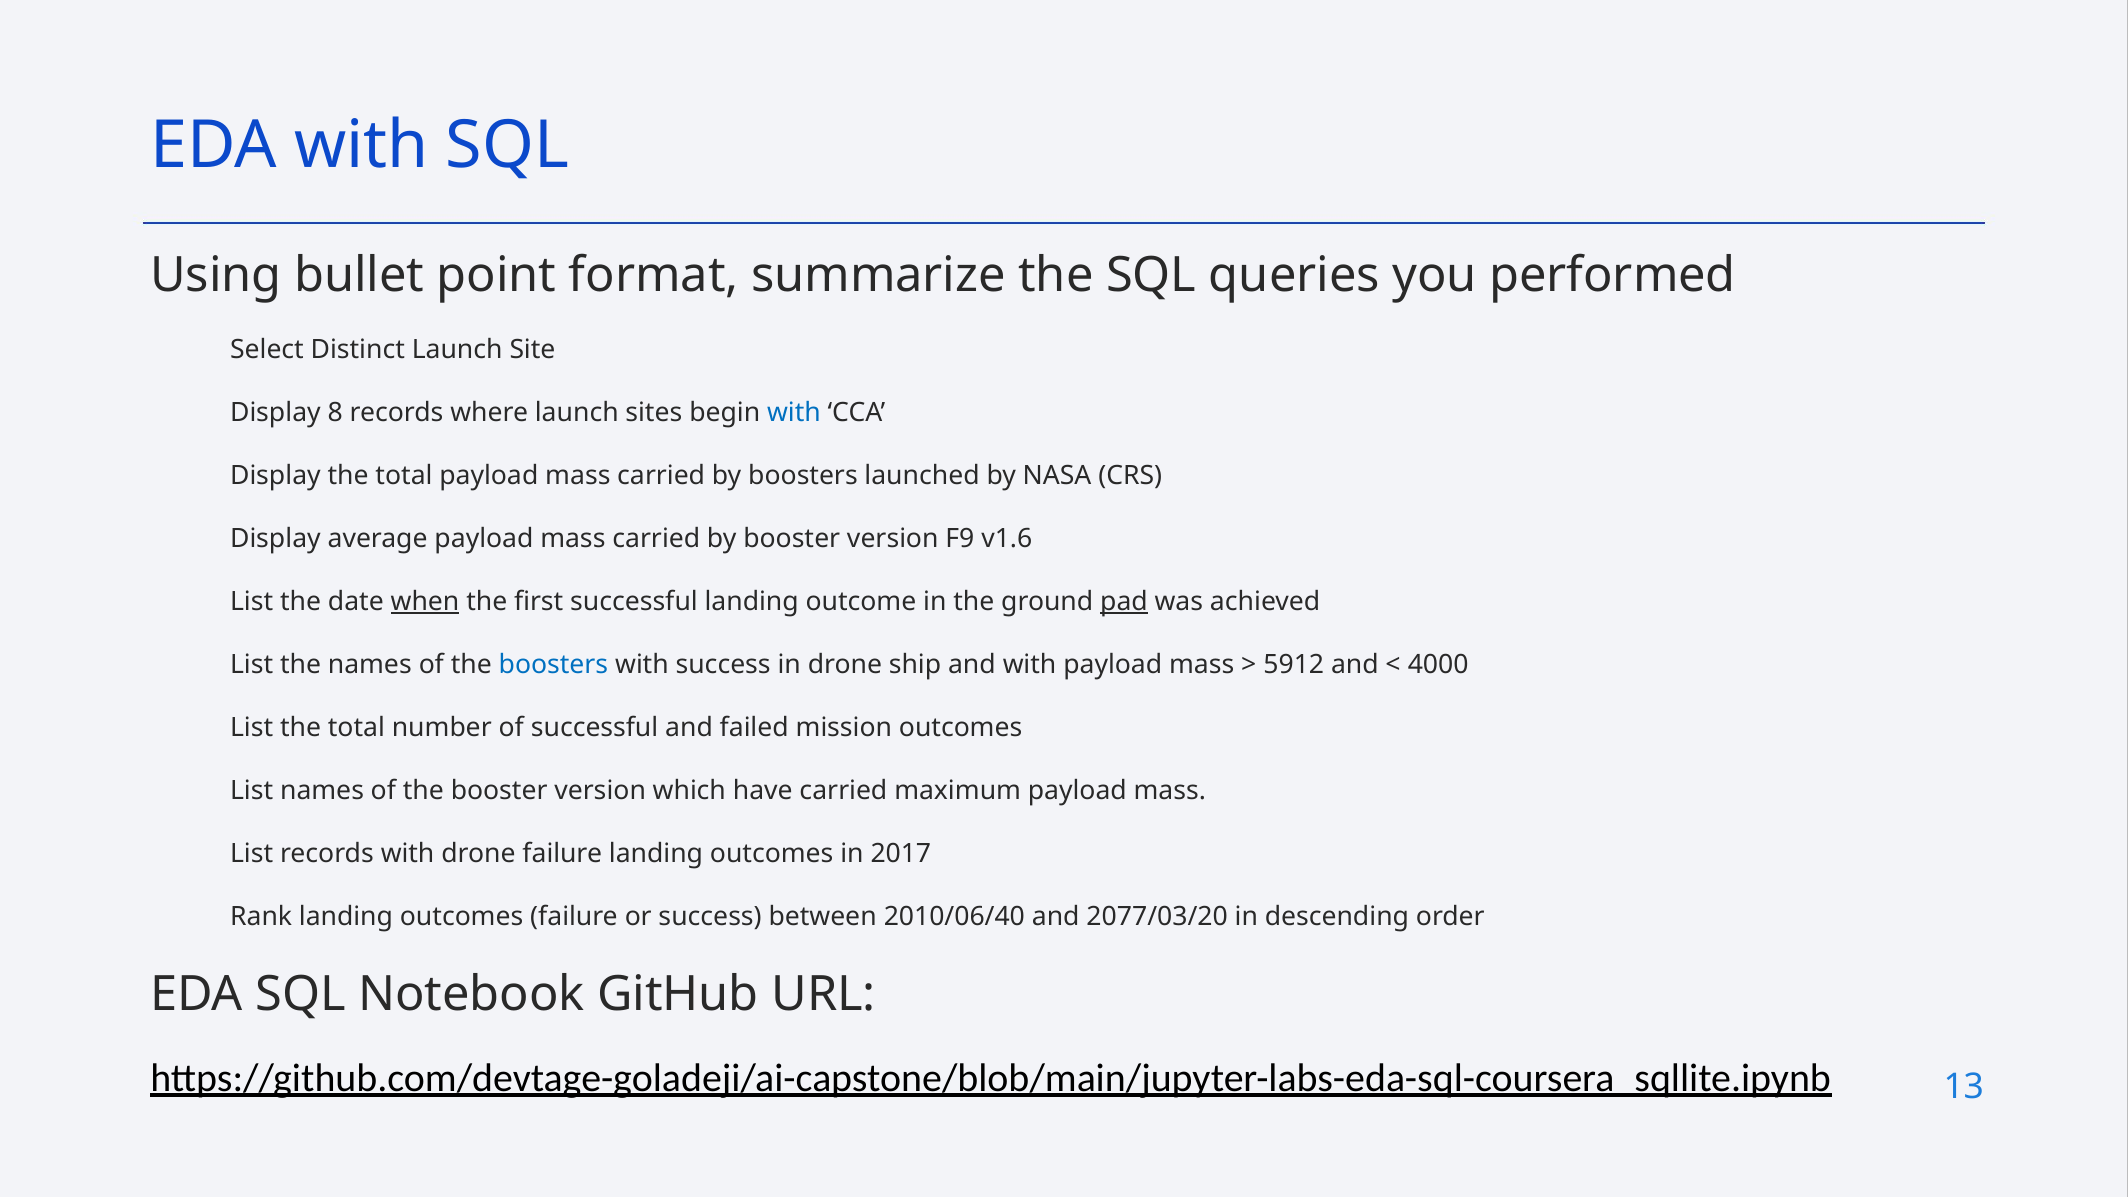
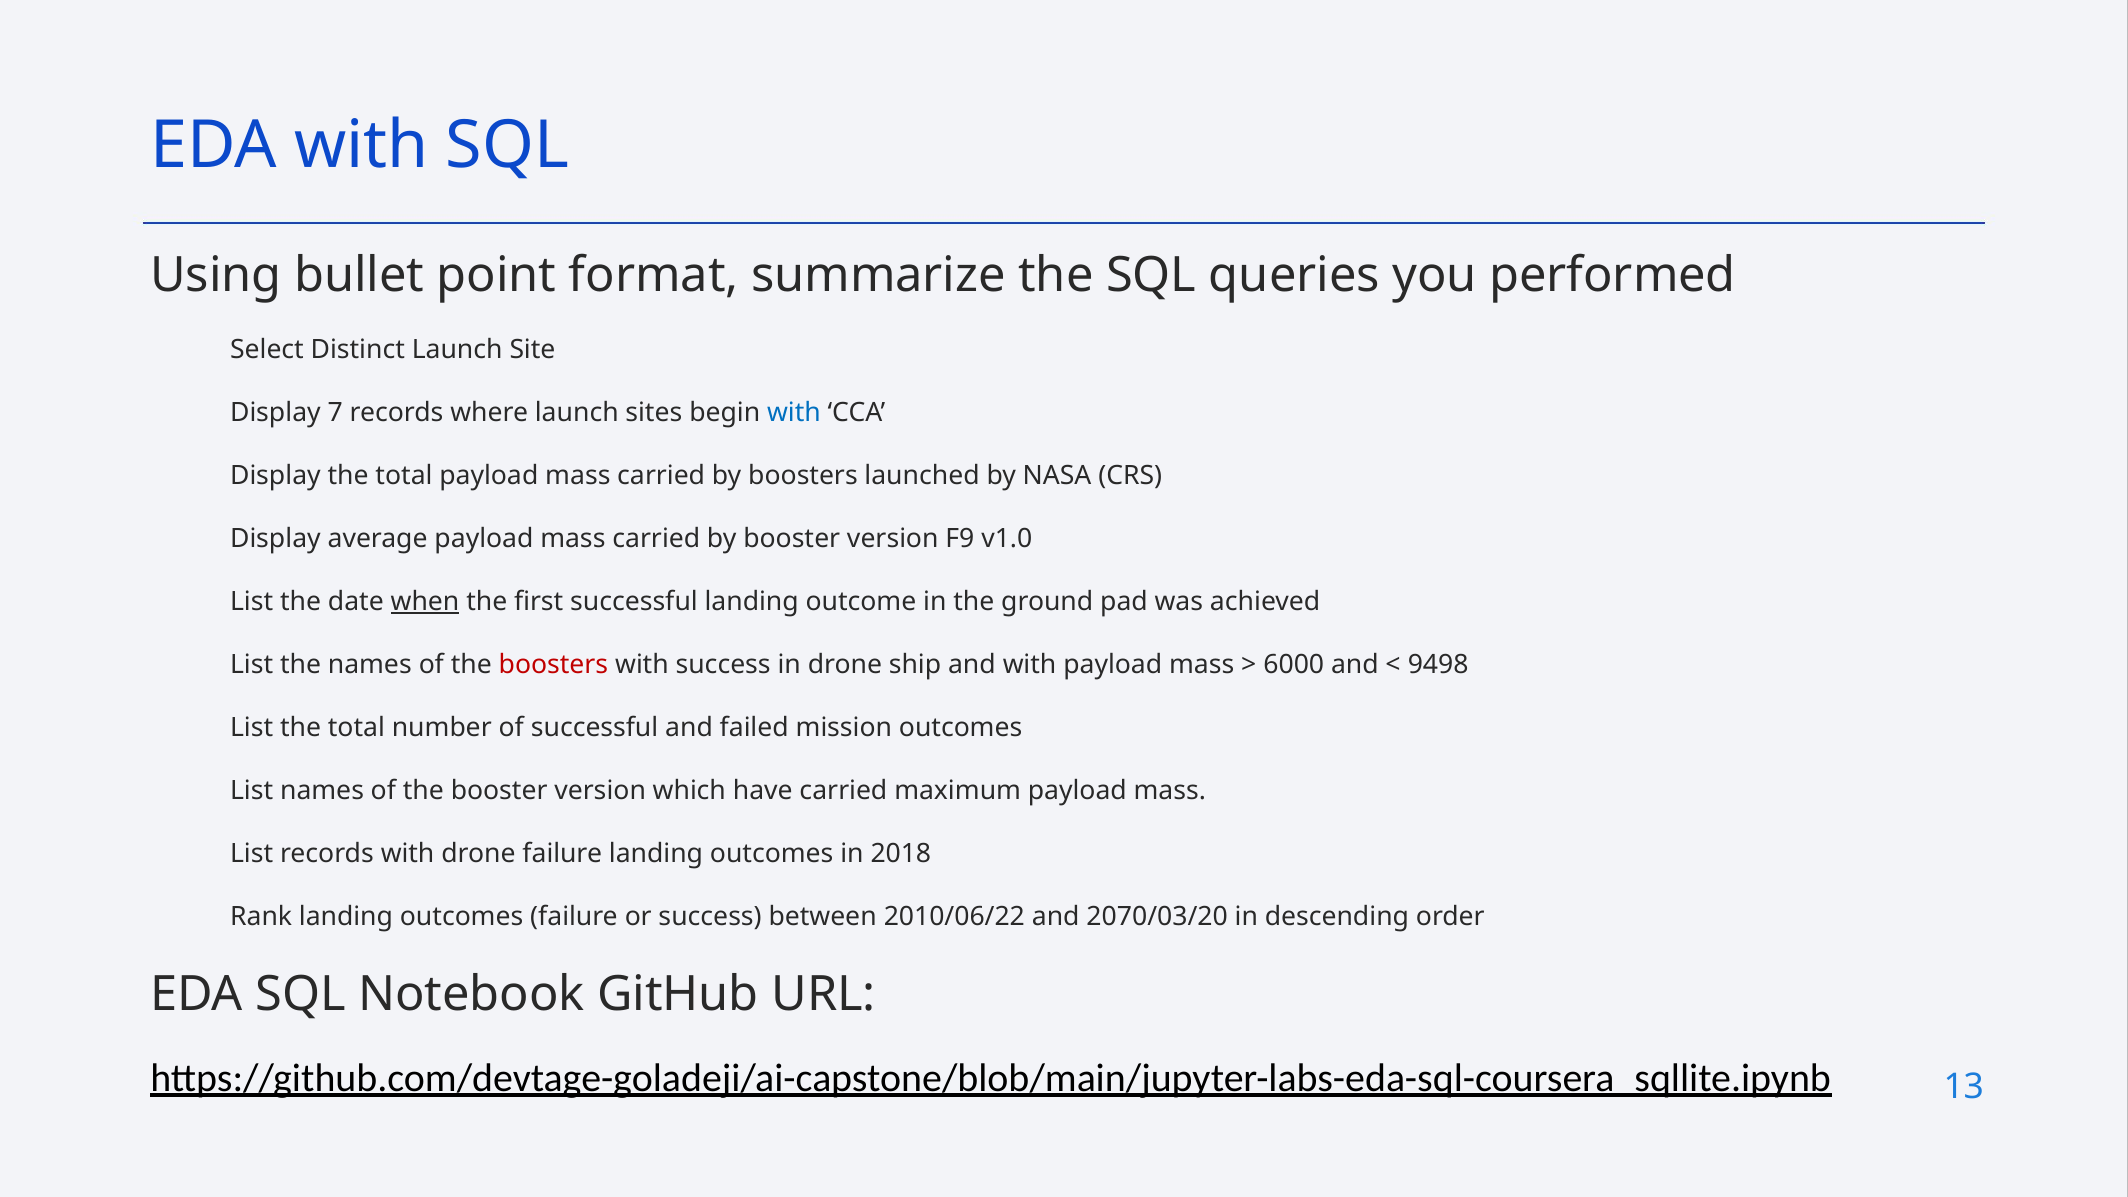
8: 8 -> 7
v1.6: v1.6 -> v1.0
pad underline: present -> none
boosters at (553, 665) colour: blue -> red
5912: 5912 -> 6000
4000: 4000 -> 9498
2017: 2017 -> 2018
2010/06/40: 2010/06/40 -> 2010/06/22
2077/03/20: 2077/03/20 -> 2070/03/20
